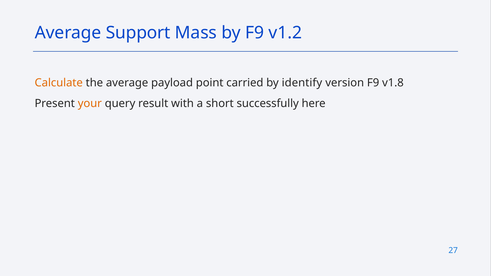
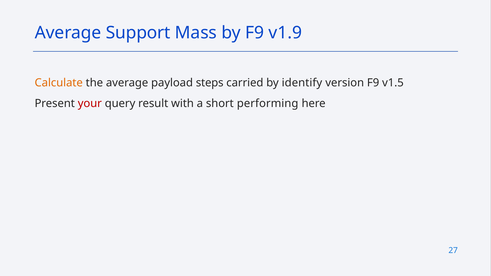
v1.2: v1.2 -> v1.9
point: point -> steps
v1.8: v1.8 -> v1.5
your colour: orange -> red
successfully: successfully -> performing
